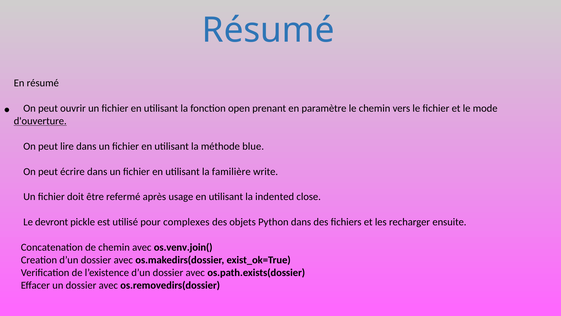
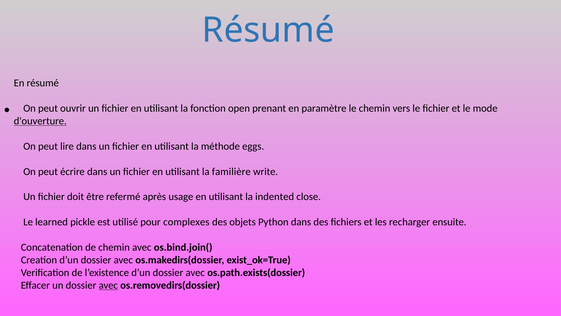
blue: blue -> eggs
devront: devront -> learned
os.venv.join(: os.venv.join( -> os.bind.join(
avec at (108, 285) underline: none -> present
